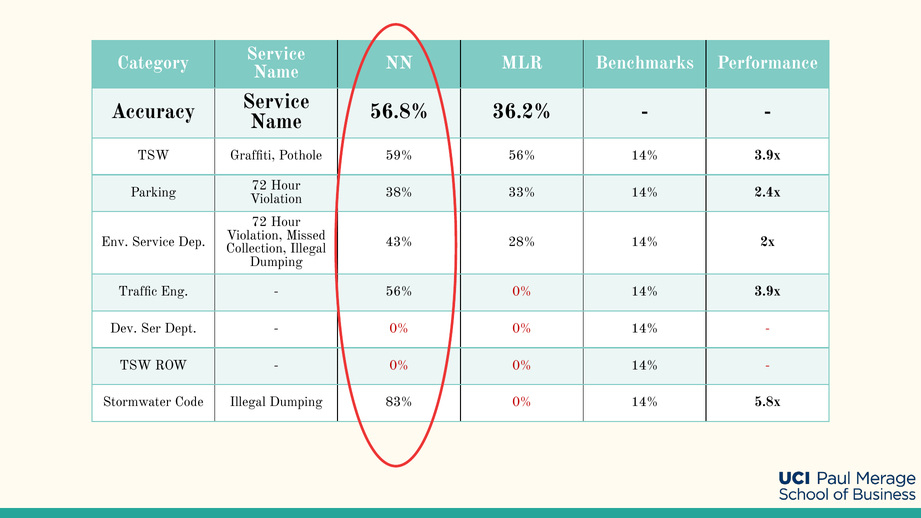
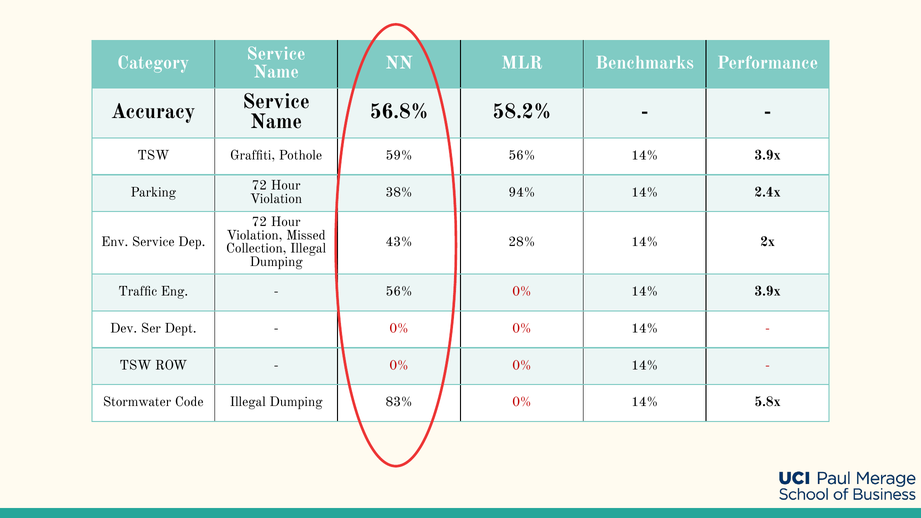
36.2%: 36.2% -> 58.2%
33%: 33% -> 94%
